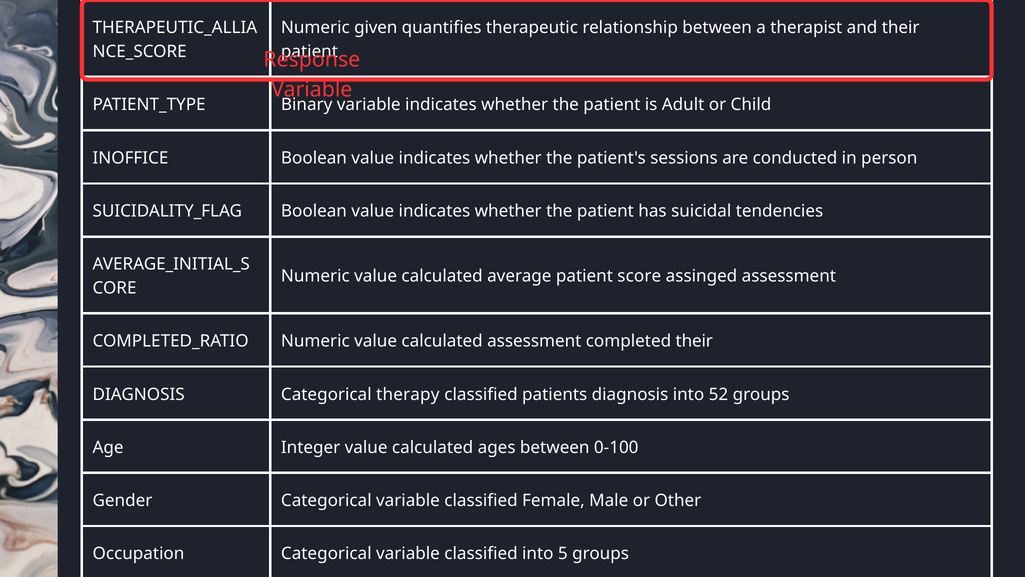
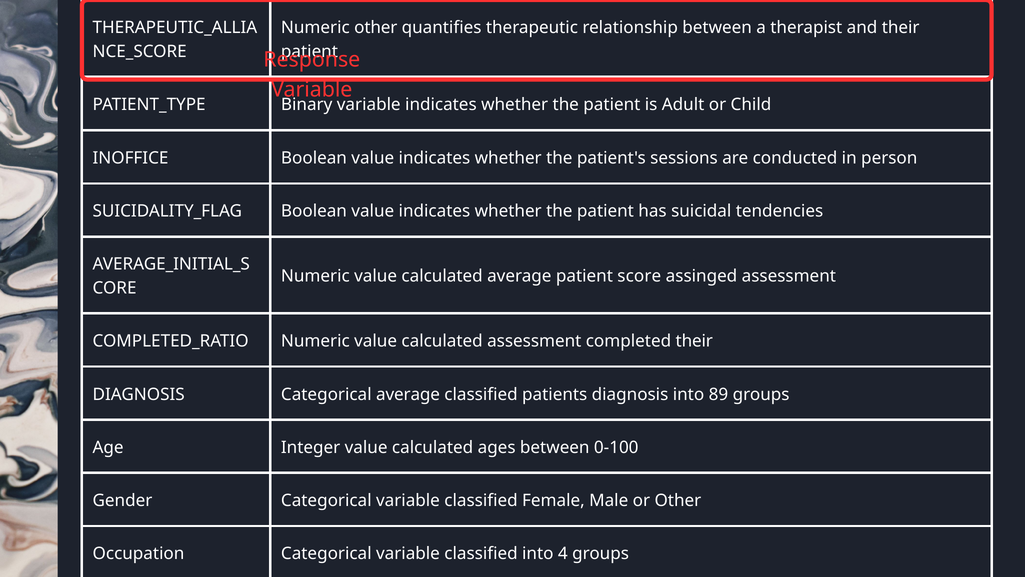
Numeric given: given -> other
Categorical therapy: therapy -> average
52: 52 -> 89
5: 5 -> 4
